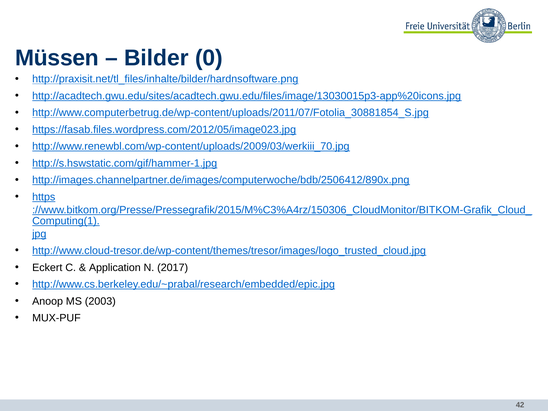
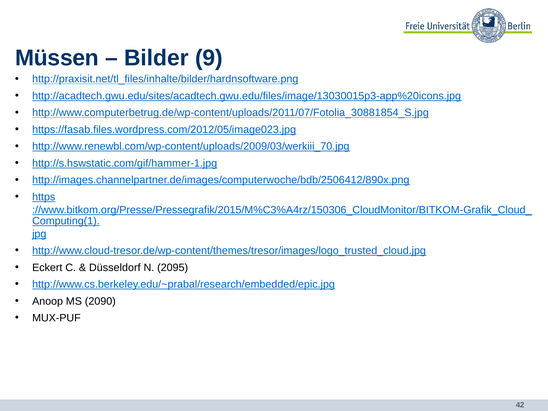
0: 0 -> 9
Application: Application -> Düsseldorf
2017: 2017 -> 2095
2003: 2003 -> 2090
